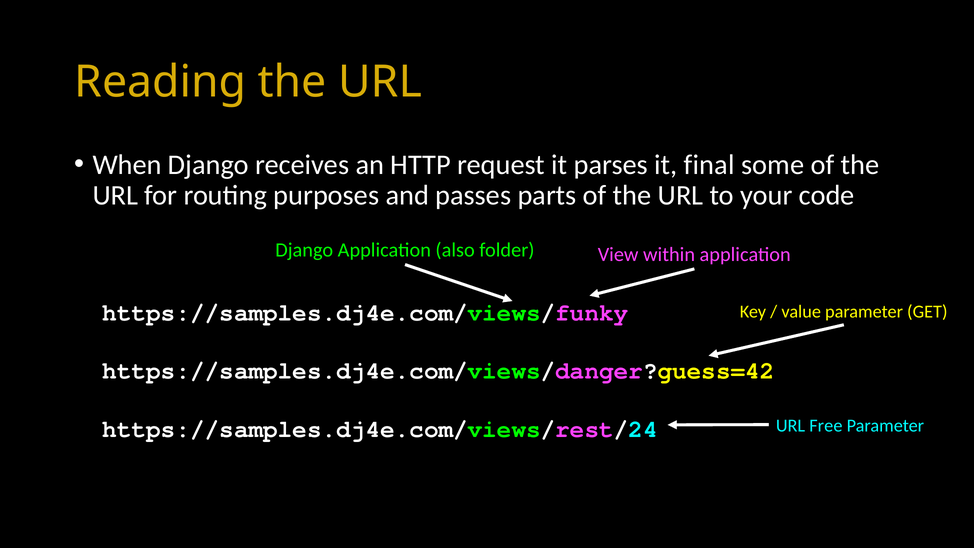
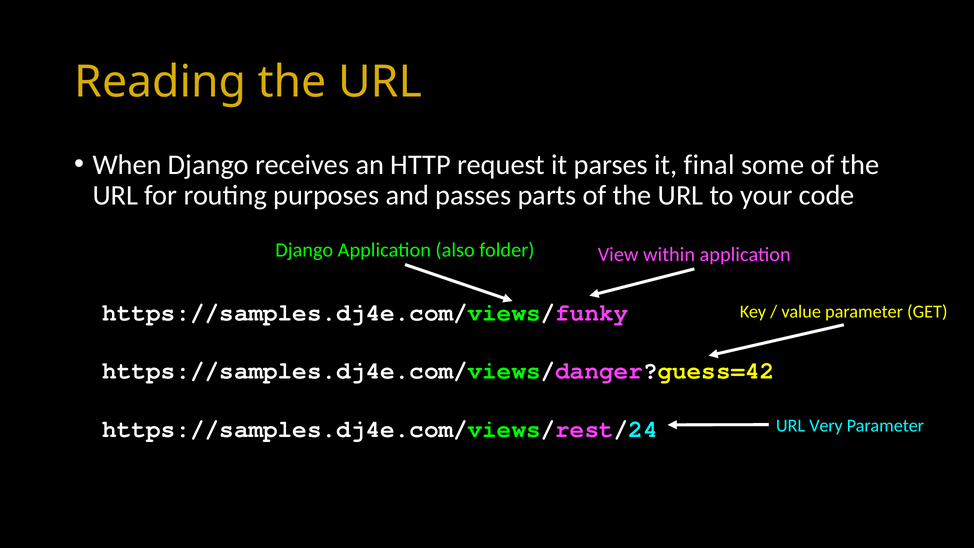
Free: Free -> Very
